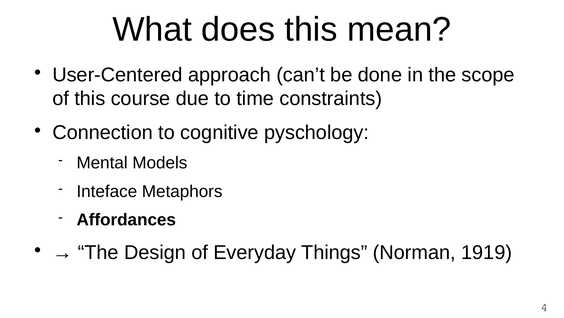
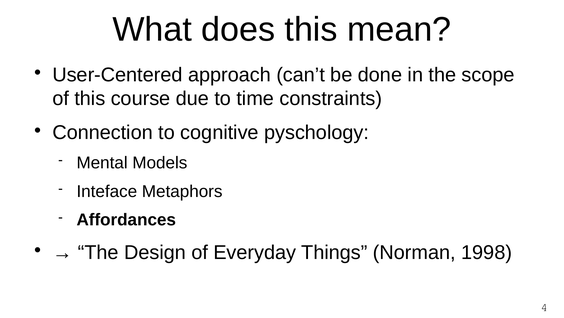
1919: 1919 -> 1998
